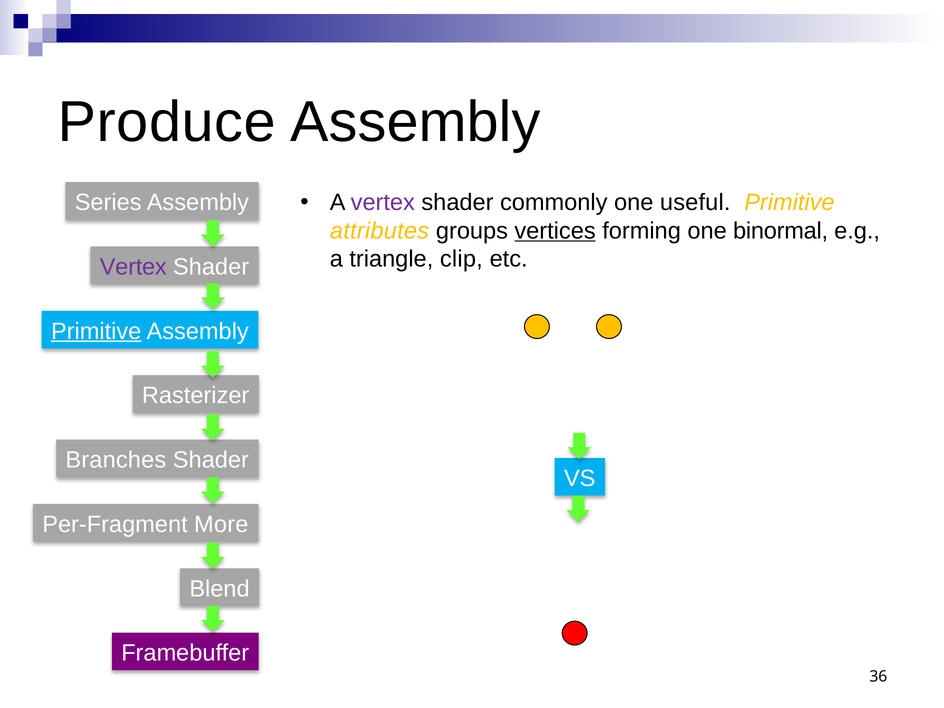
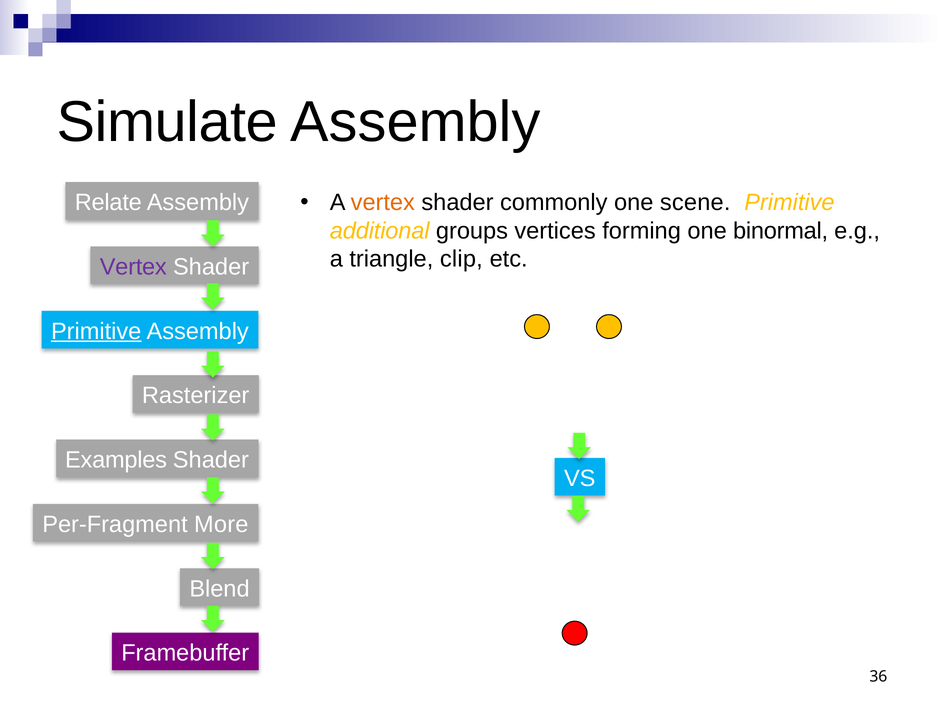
Produce: Produce -> Simulate
vertex at (383, 203) colour: purple -> orange
useful: useful -> scene
Series: Series -> Relate
attributes: attributes -> additional
vertices underline: present -> none
Branches: Branches -> Examples
